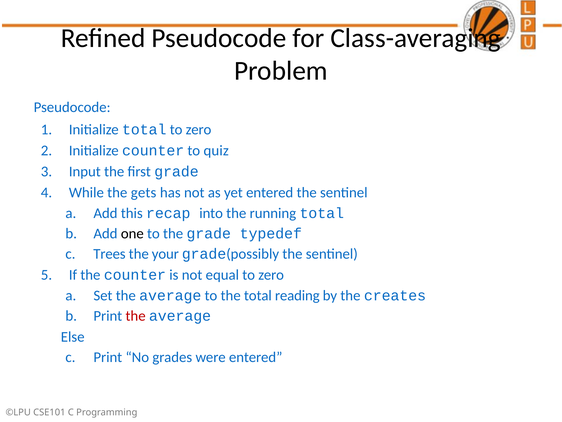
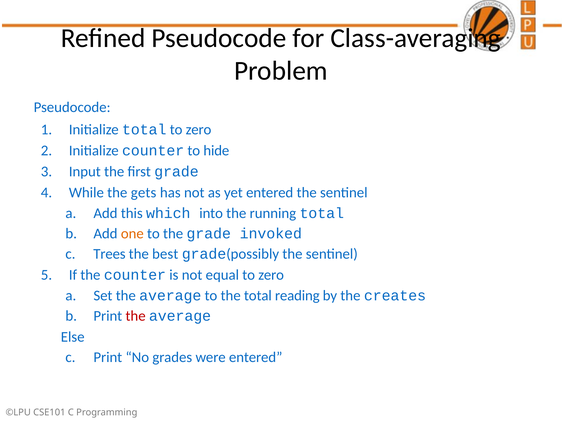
quiz: quiz -> hide
recap: recap -> which
one colour: black -> orange
typedef: typedef -> invoked
your: your -> best
